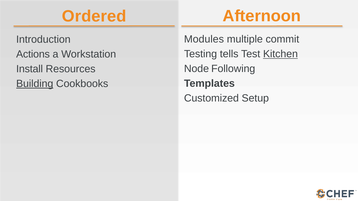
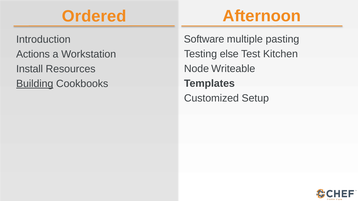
Modules: Modules -> Software
commit: commit -> pasting
tells: tells -> else
Kitchen underline: present -> none
Following: Following -> Writeable
